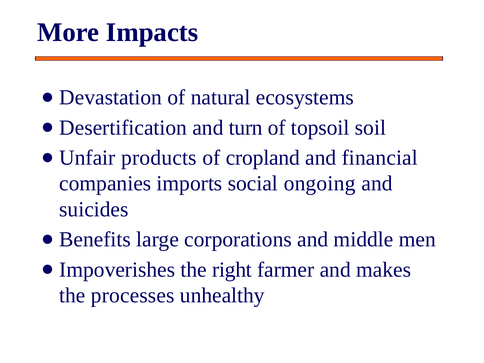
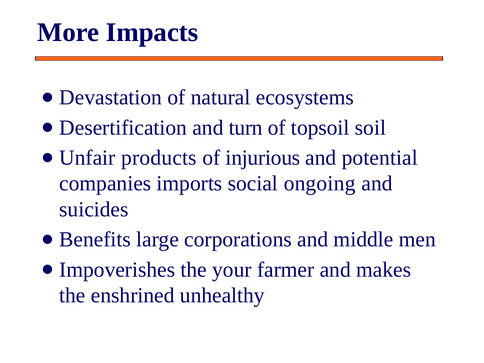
cropland: cropland -> injurious
financial: financial -> potential
right: right -> your
processes: processes -> enshrined
